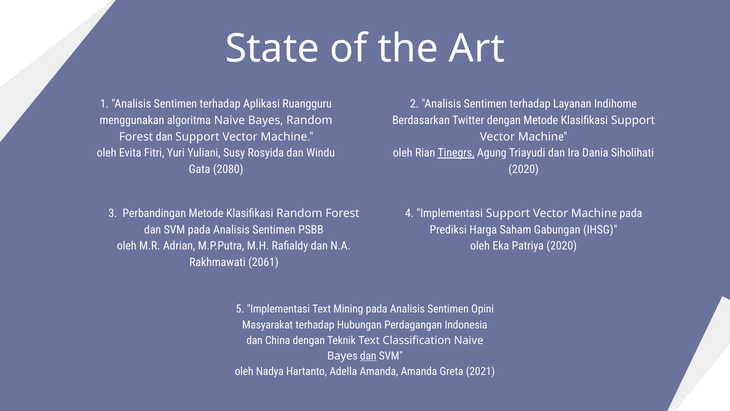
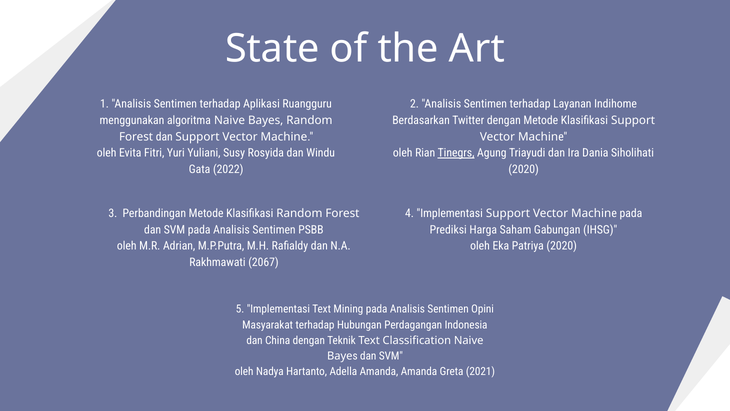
2080: 2080 -> 2022
2061: 2061 -> 2067
dan at (368, 356) underline: present -> none
